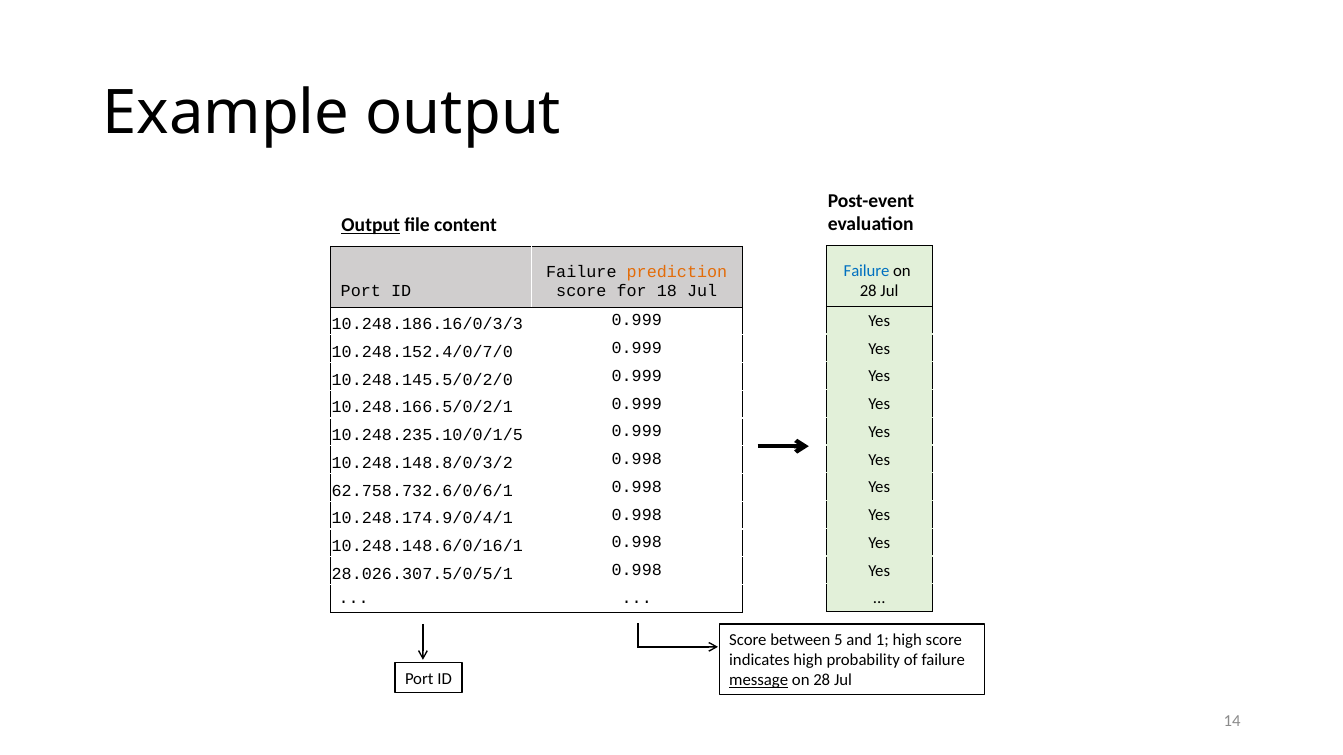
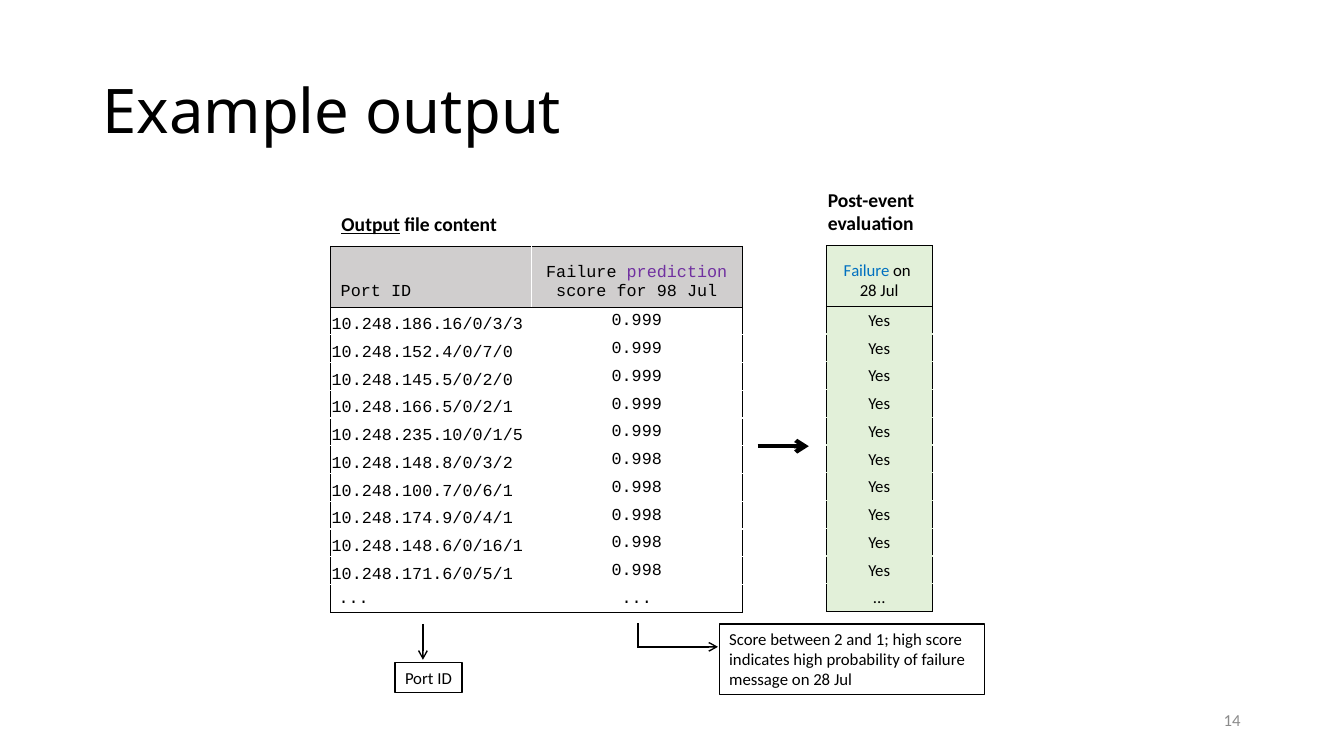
prediction colour: orange -> purple
18: 18 -> 98
62.758.732.6/0/6/1: 62.758.732.6/0/6/1 -> 10.248.100.7/0/6/1
28.026.307.5/0/5/1: 28.026.307.5/0/5/1 -> 10.248.171.6/0/5/1
5: 5 -> 2
message underline: present -> none
